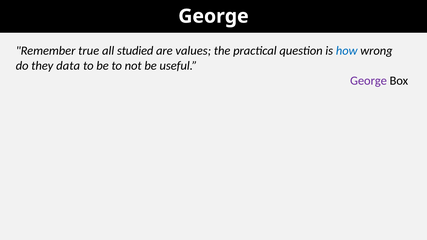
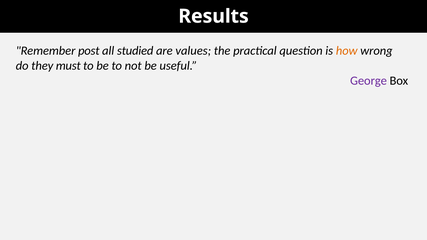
George at (213, 16): George -> Results
true: true -> post
how colour: blue -> orange
data: data -> must
